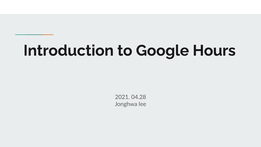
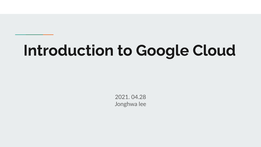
Hours: Hours -> Cloud
